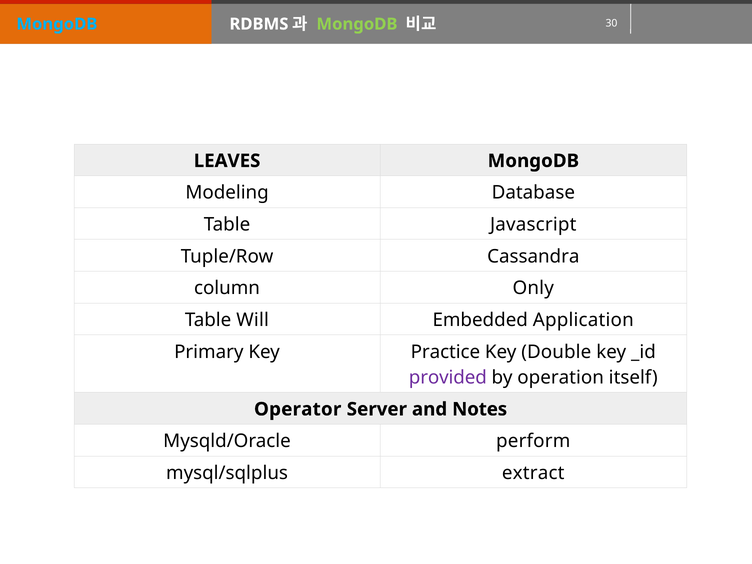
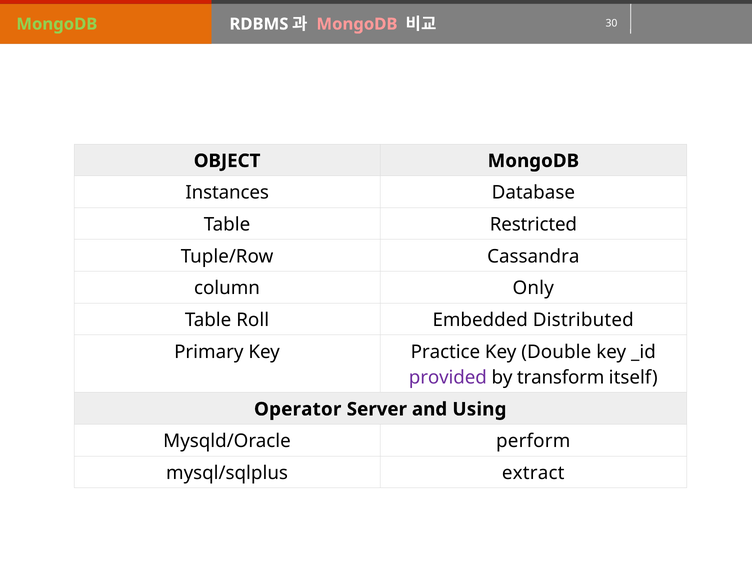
MongoDB at (57, 24) colour: light blue -> light green
MongoDB at (357, 24) colour: light green -> pink
LEAVES: LEAVES -> OBJECT
Modeling: Modeling -> Instances
Javascript: Javascript -> Restricted
Will: Will -> Roll
Application: Application -> Distributed
operation: operation -> transform
Notes: Notes -> Using
